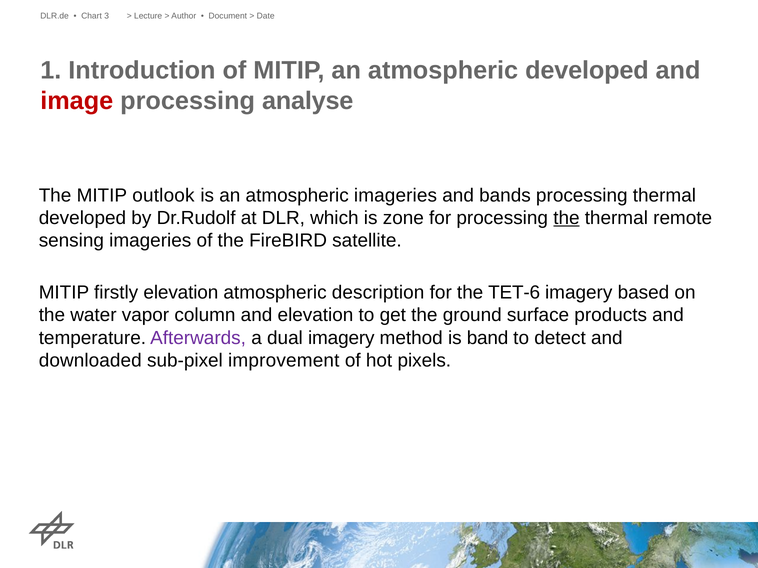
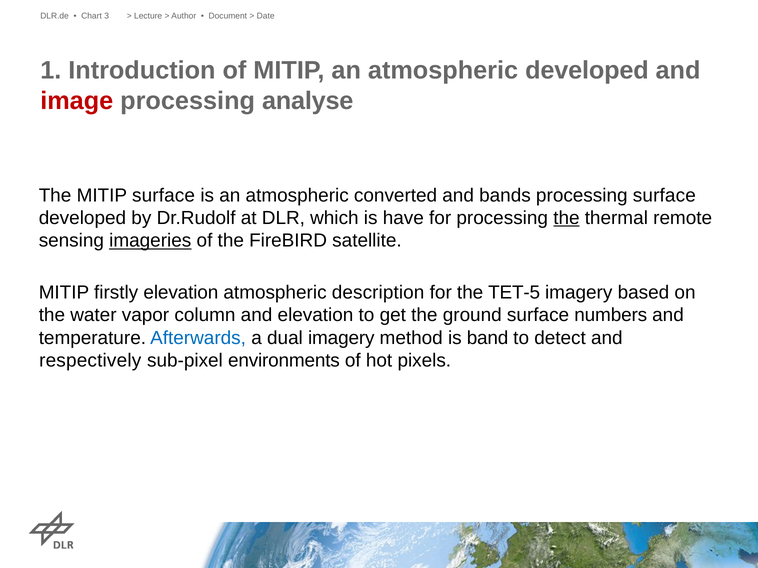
MITIP outlook: outlook -> surface
atmospheric imageries: imageries -> converted
processing thermal: thermal -> surface
zone: zone -> have
imageries at (150, 241) underline: none -> present
TET-6: TET-6 -> TET-5
products: products -> numbers
Afterwards colour: purple -> blue
downloaded: downloaded -> respectively
improvement: improvement -> environments
